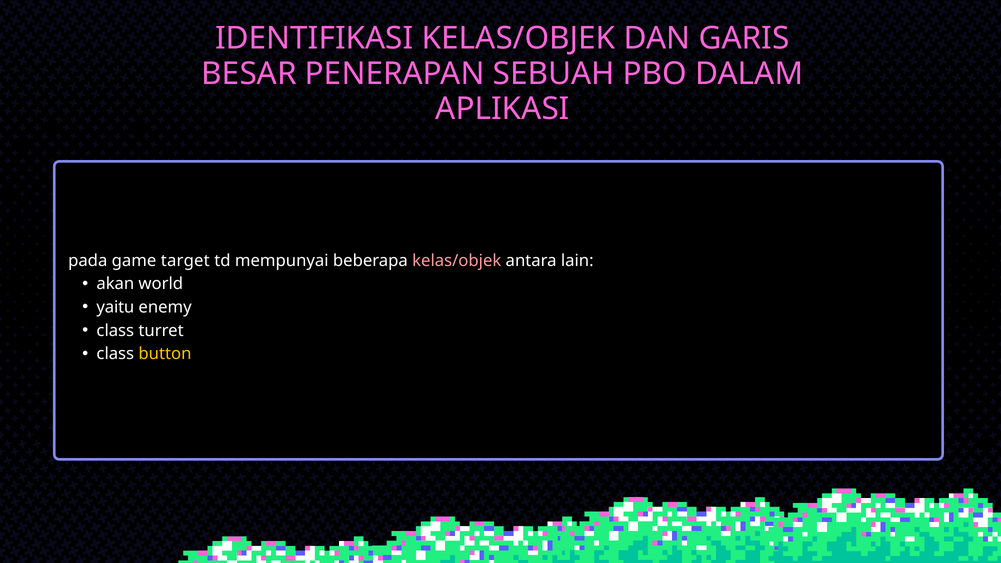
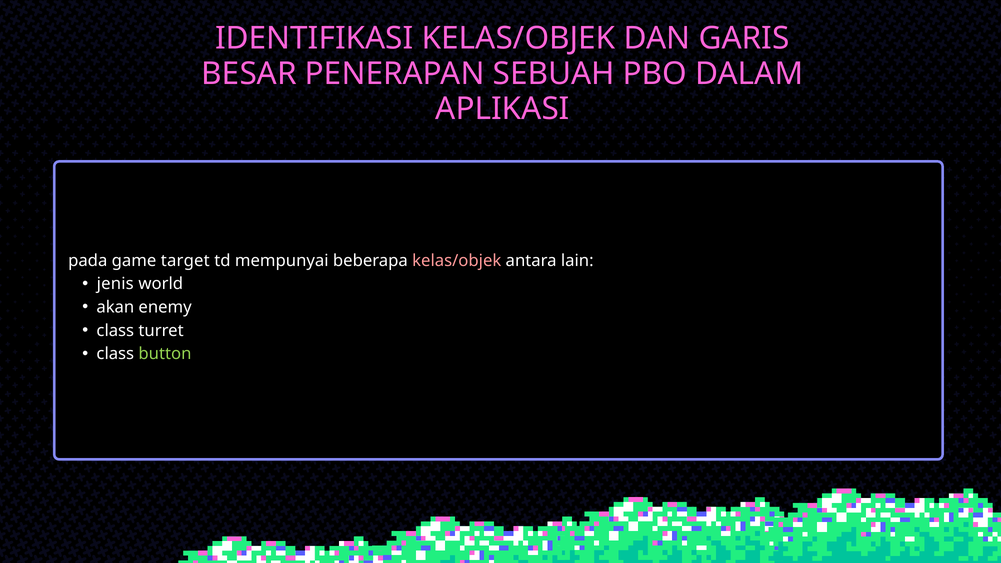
akan: akan -> jenis
yaitu: yaitu -> akan
button colour: yellow -> light green
